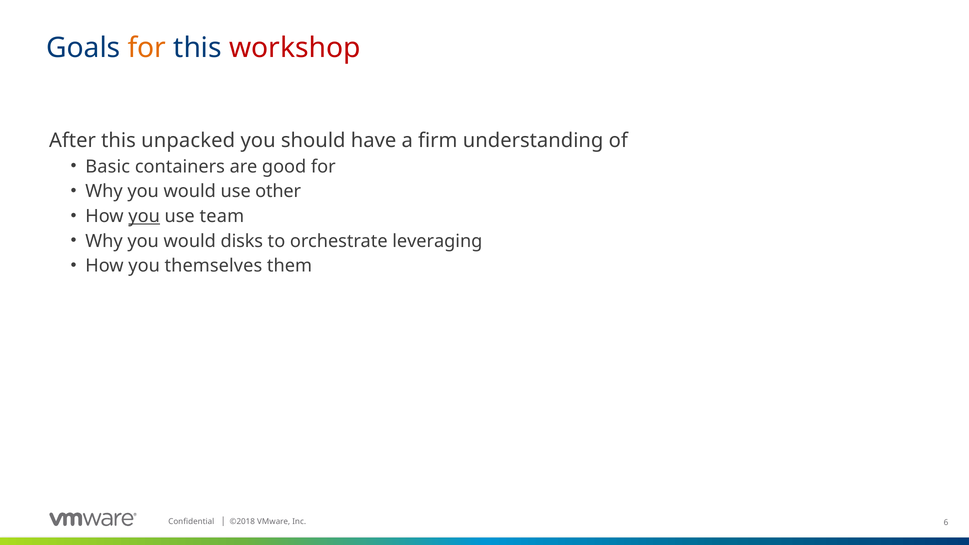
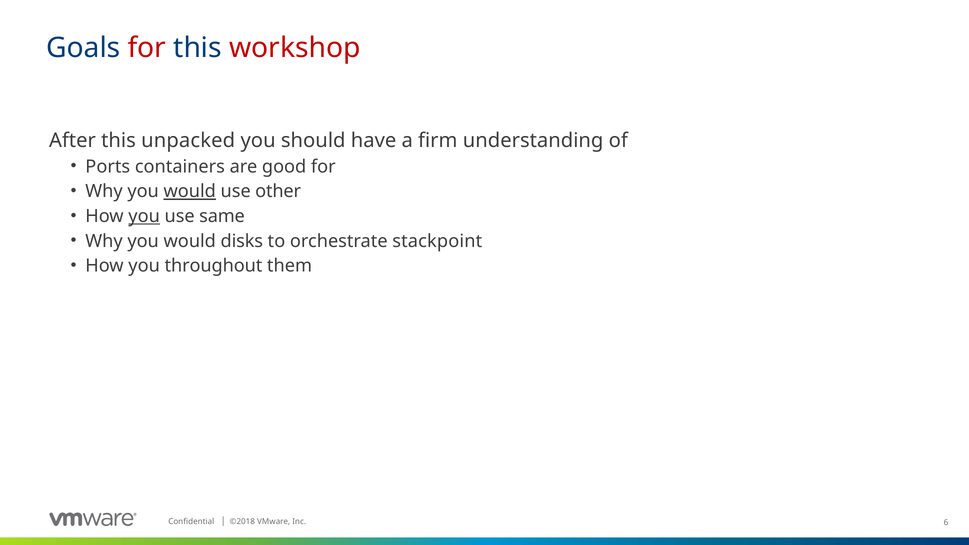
for at (147, 48) colour: orange -> red
Basic: Basic -> Ports
would at (190, 192) underline: none -> present
team: team -> same
leveraging: leveraging -> stackpoint
themselves: themselves -> throughout
